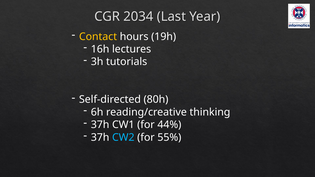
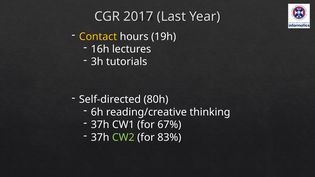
2034: 2034 -> 2017
44%: 44% -> 67%
CW2 colour: light blue -> light green
55%: 55% -> 83%
